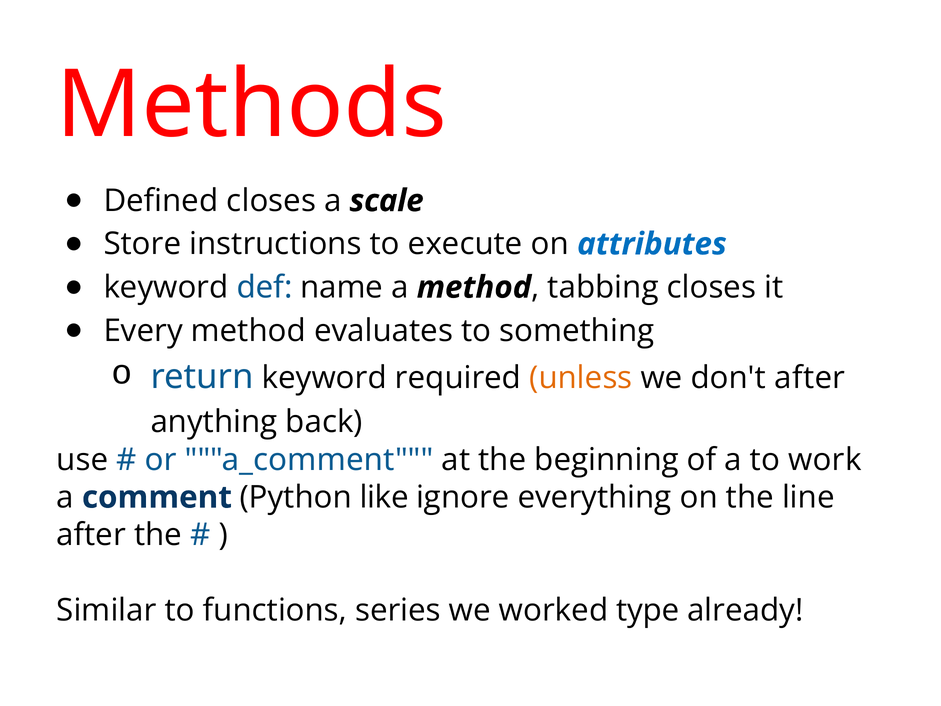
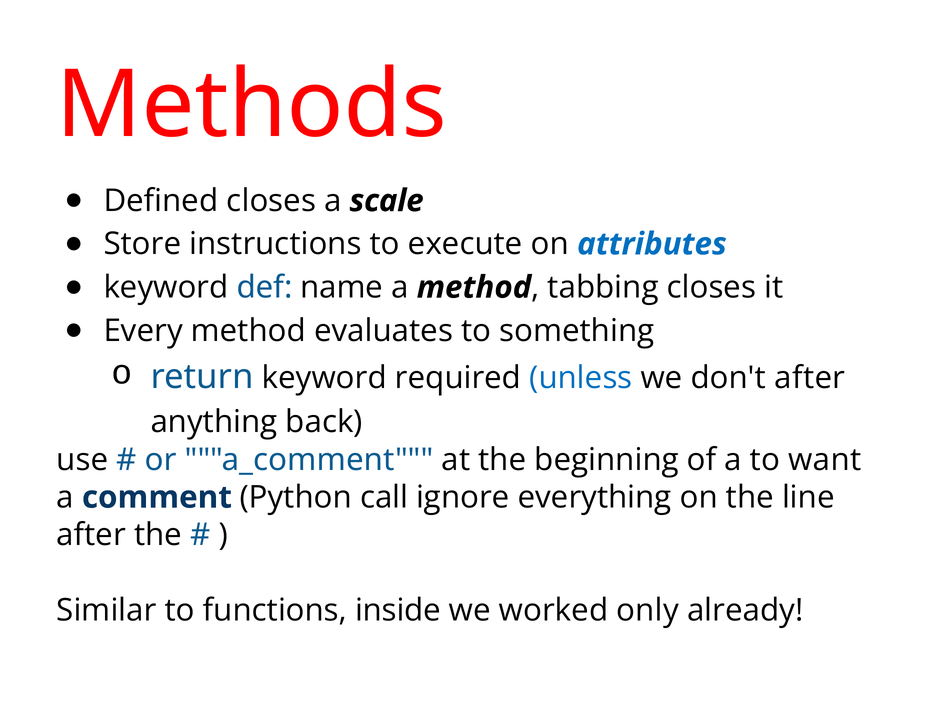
unless colour: orange -> blue
work: work -> want
like: like -> call
series: series -> inside
type: type -> only
